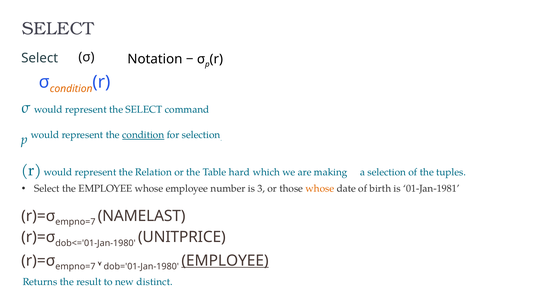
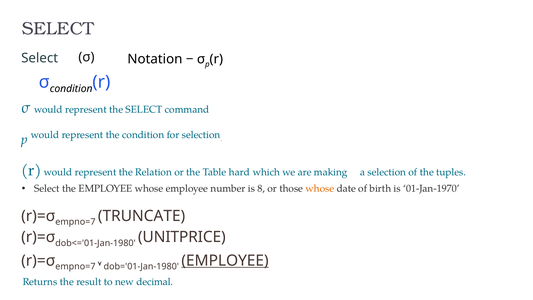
condition at (71, 89) colour: orange -> black
condition at (143, 135) underline: present -> none
3: 3 -> 8
01-Jan-1981: 01-Jan-1981 -> 01-Jan-1970
NAMELAST: NAMELAST -> TRUNCATE
distinct: distinct -> decimal
